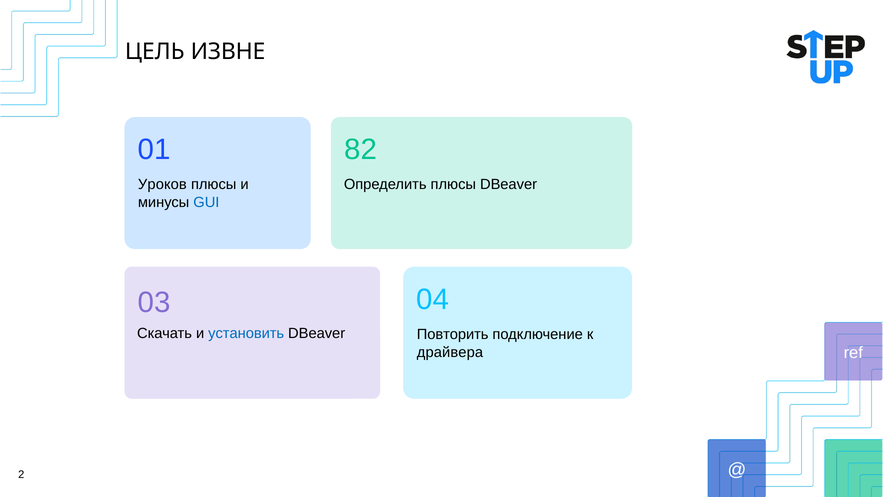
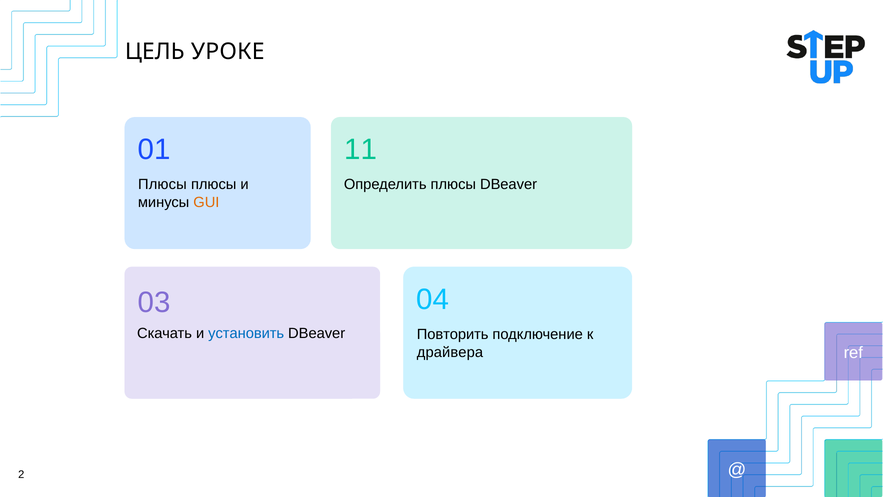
ИЗВНЕ: ИЗВНЕ -> УРОКЕ
82: 82 -> 11
Уроков at (162, 185): Уроков -> Плюсы
GUI colour: blue -> orange
